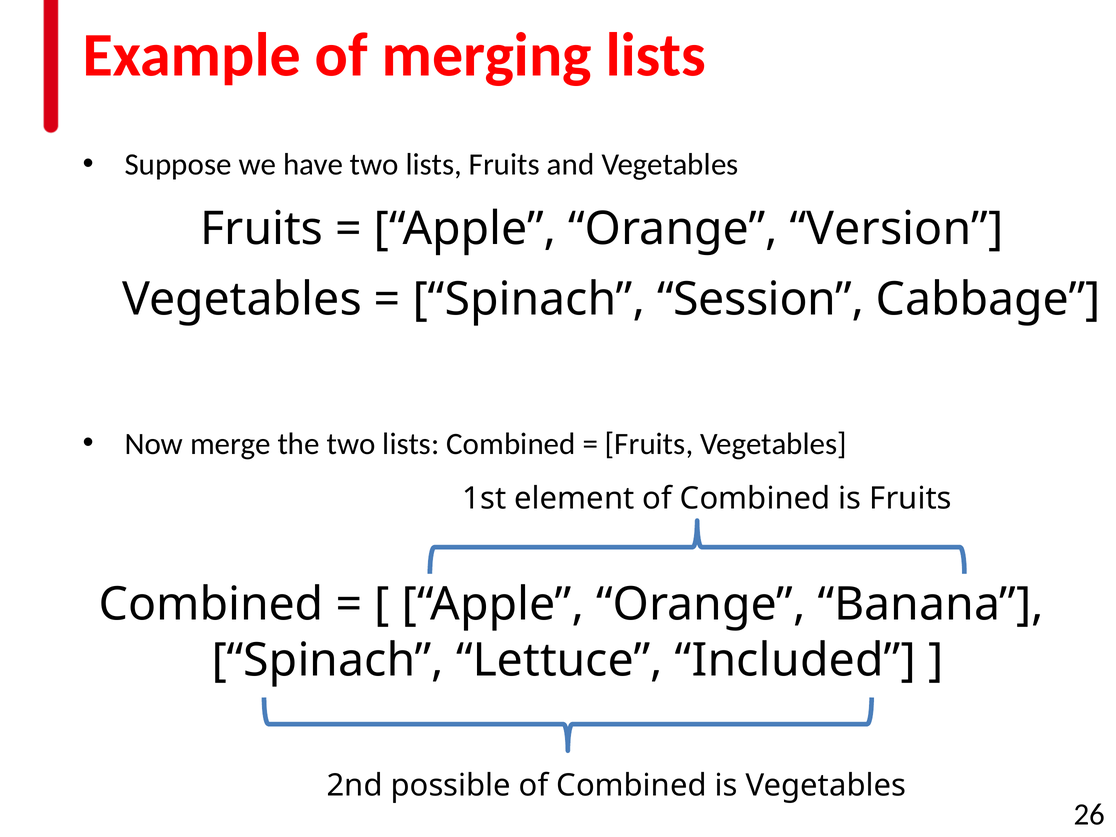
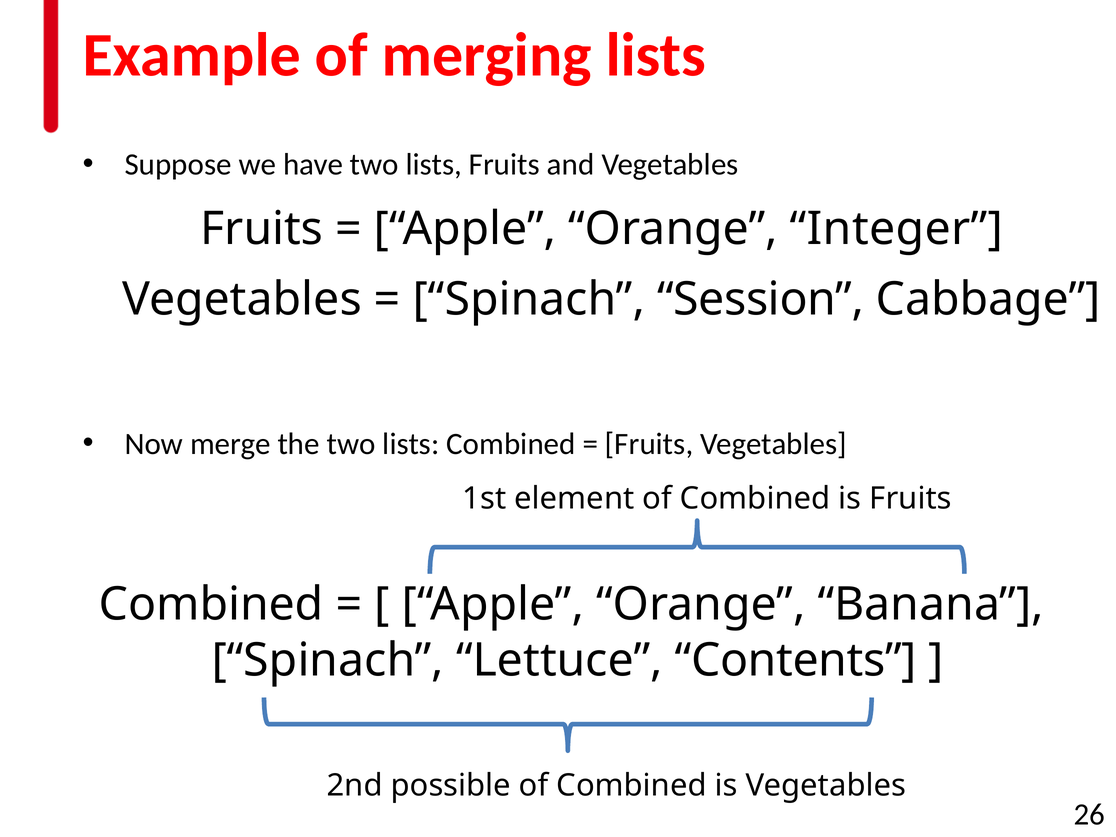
Version: Version -> Integer
Included: Included -> Contents
